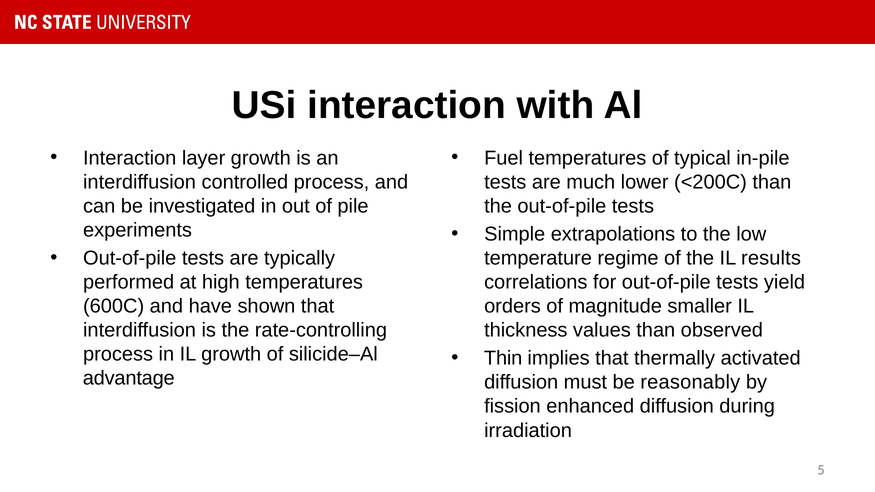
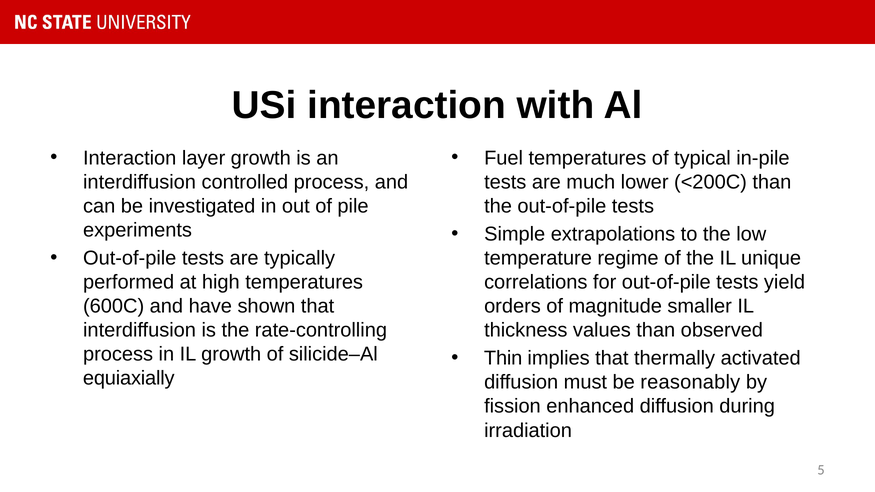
results: results -> unique
advantage: advantage -> equiaxially
